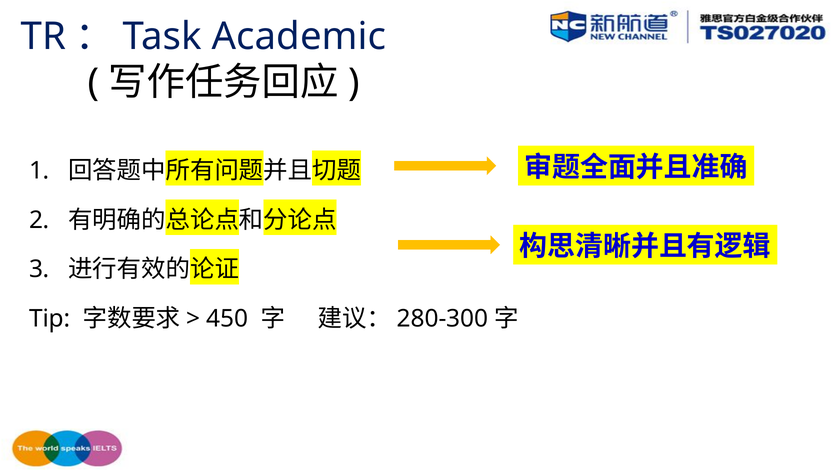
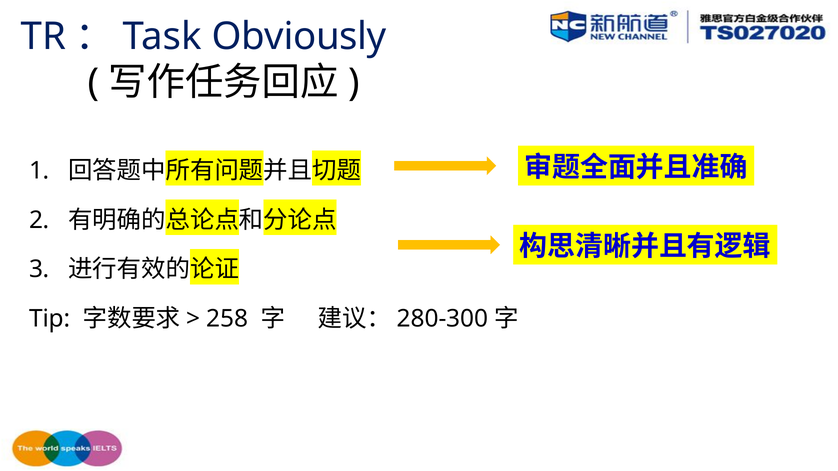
Academic: Academic -> Obviously
450: 450 -> 258
